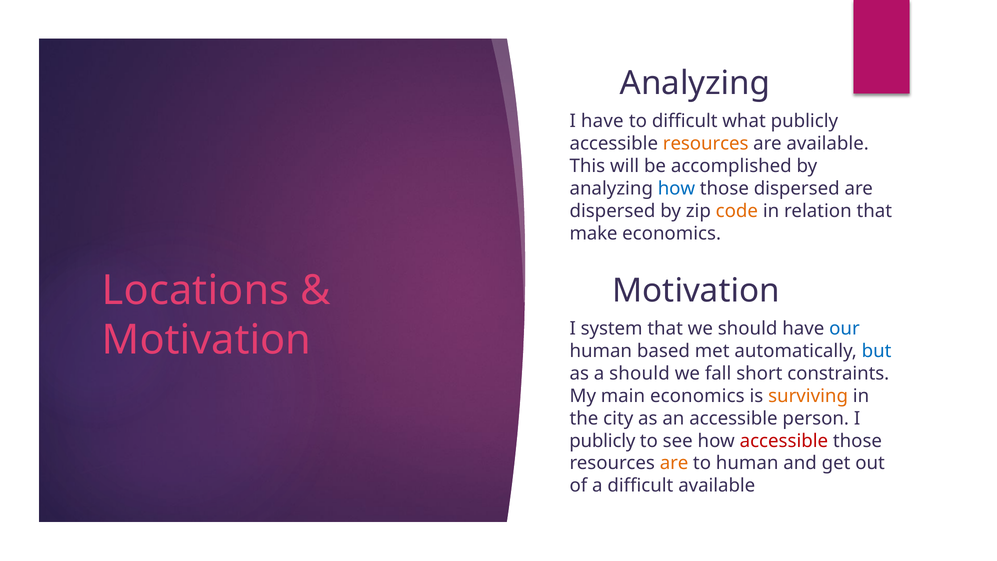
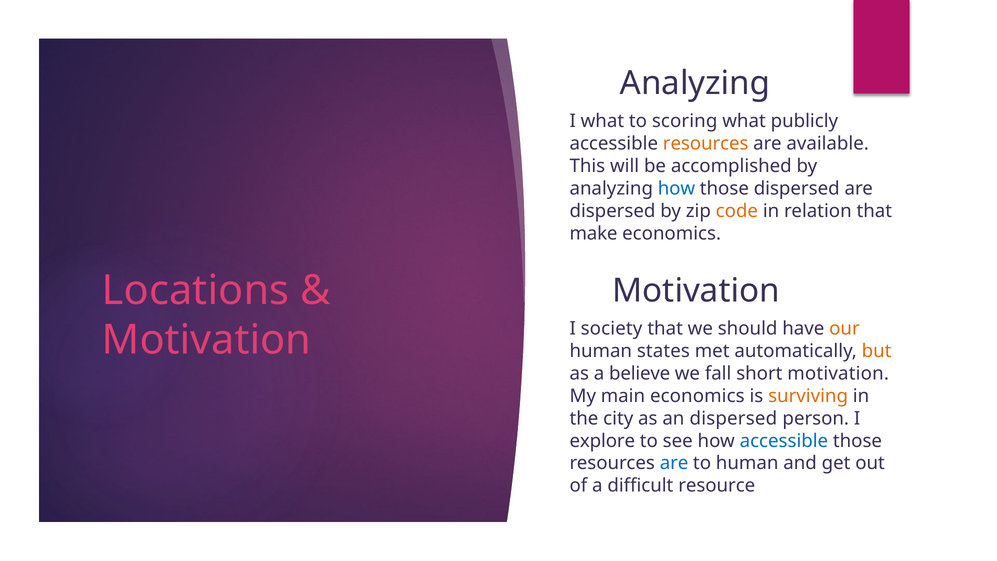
I have: have -> what
to difficult: difficult -> scoring
system: system -> society
our colour: blue -> orange
based: based -> states
but colour: blue -> orange
a should: should -> believe
short constraints: constraints -> motivation
an accessible: accessible -> dispersed
publicly at (602, 441): publicly -> explore
accessible at (784, 441) colour: red -> blue
are at (674, 463) colour: orange -> blue
difficult available: available -> resource
